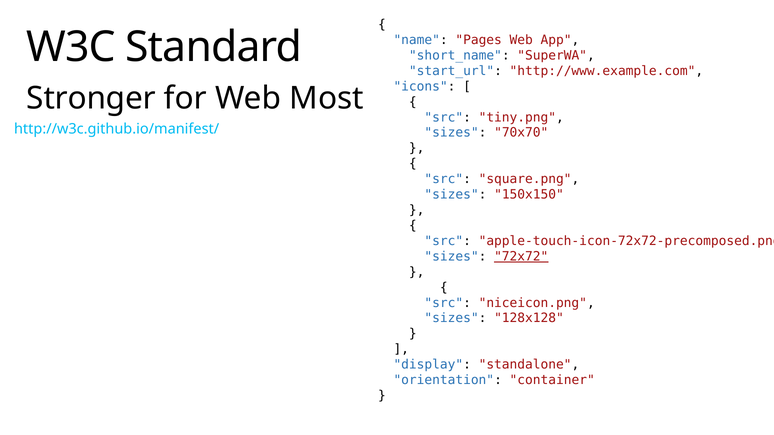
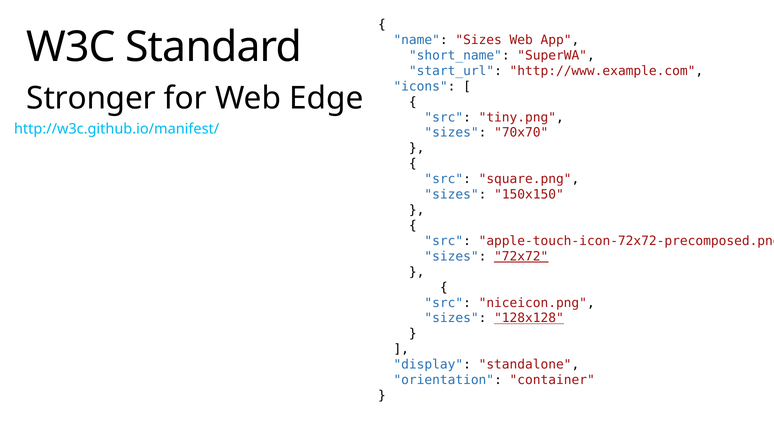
name Pages: Pages -> Sizes
Most: Most -> Edge
128x128 underline: none -> present
